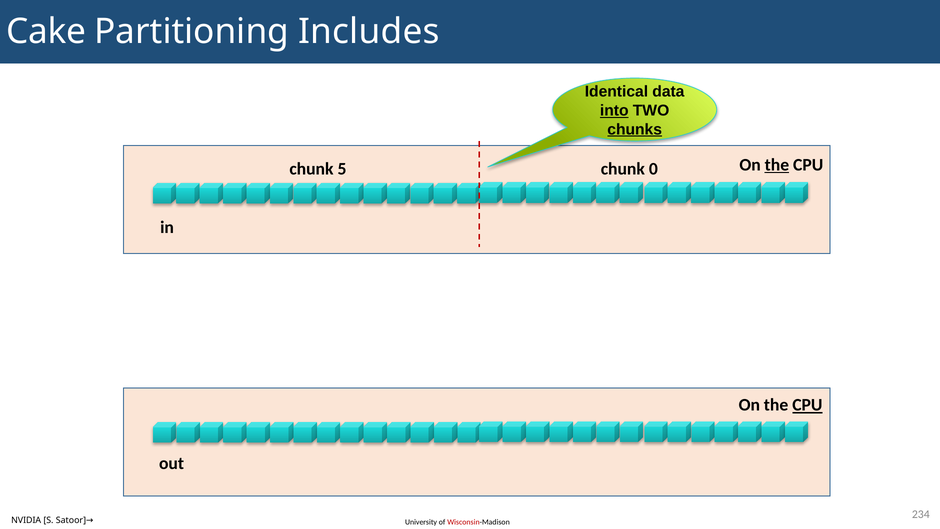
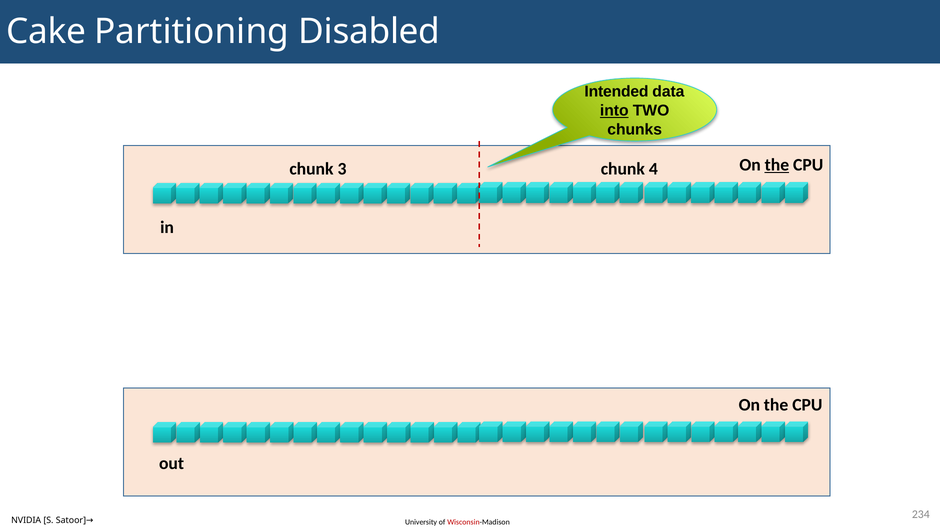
Includes: Includes -> Disabled
Identical: Identical -> Intended
chunks underline: present -> none
5: 5 -> 3
0: 0 -> 4
CPU at (807, 405) underline: present -> none
